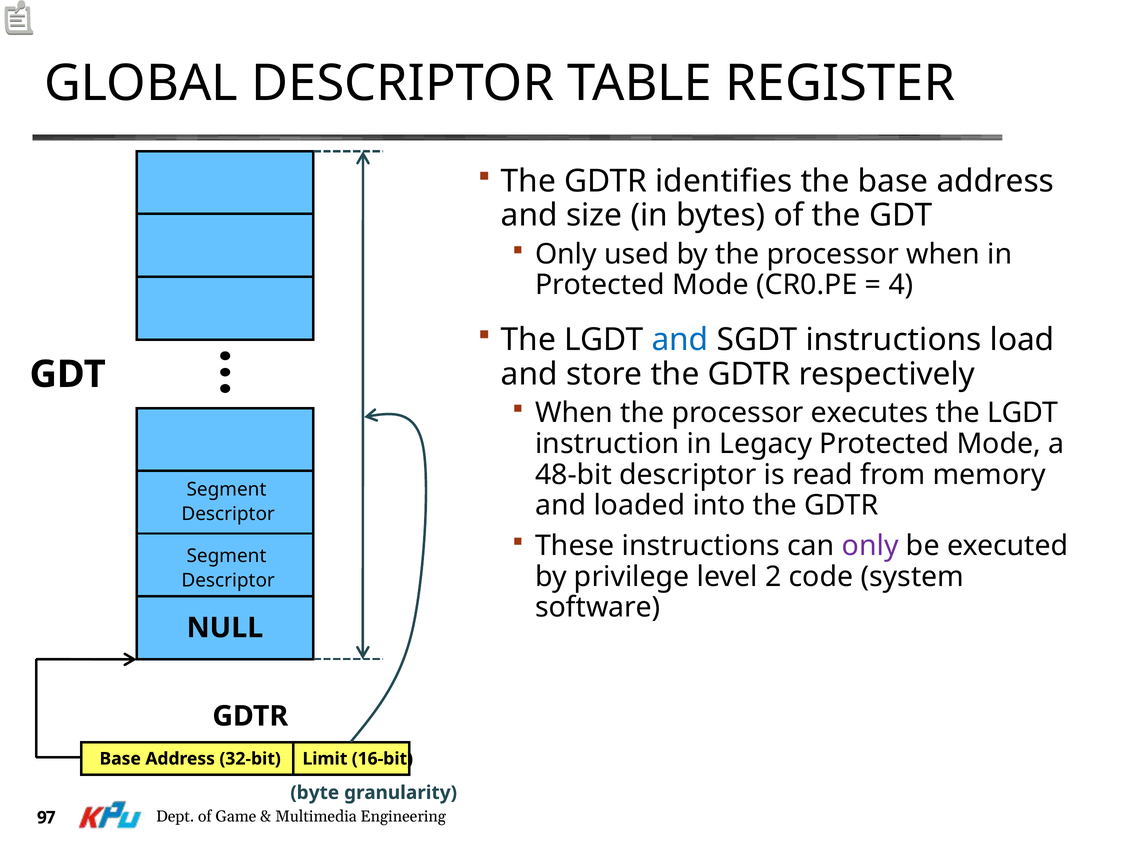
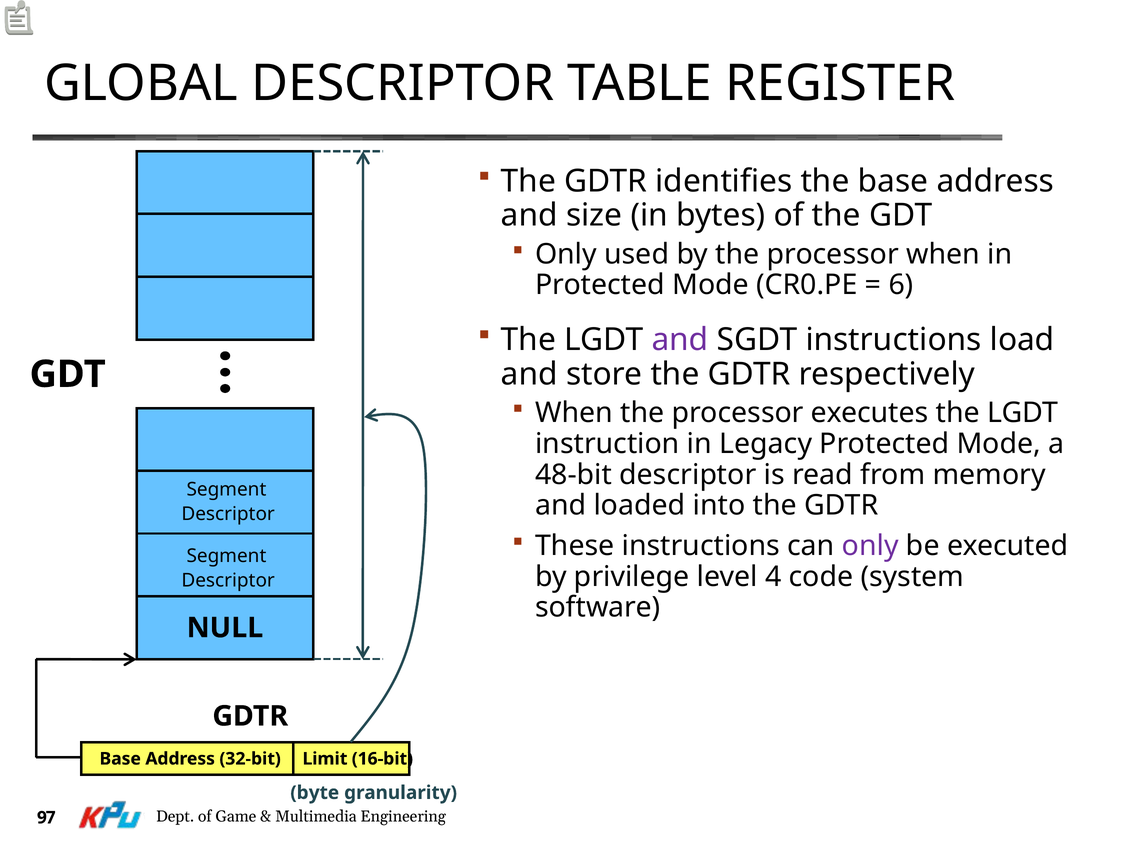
4: 4 -> 6
and at (680, 340) colour: blue -> purple
2: 2 -> 4
